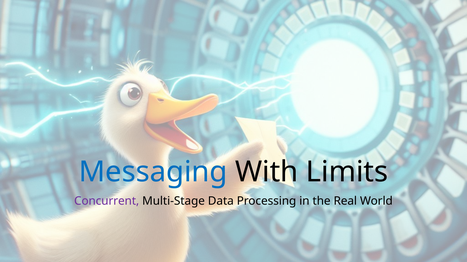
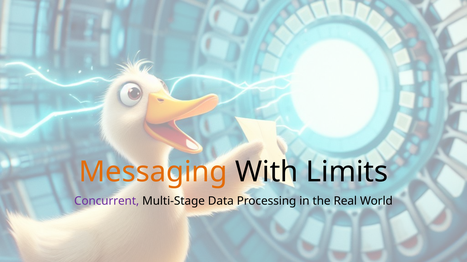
Messaging colour: blue -> orange
